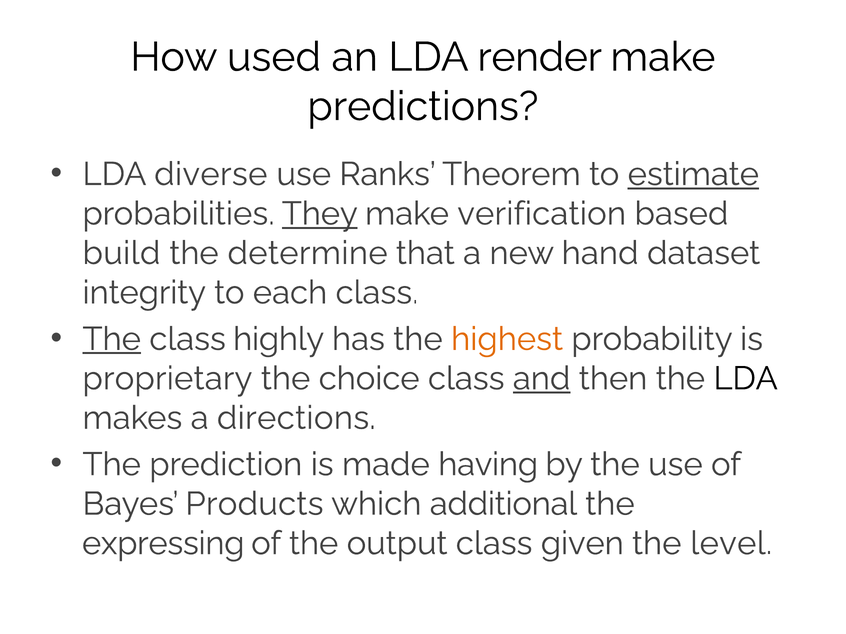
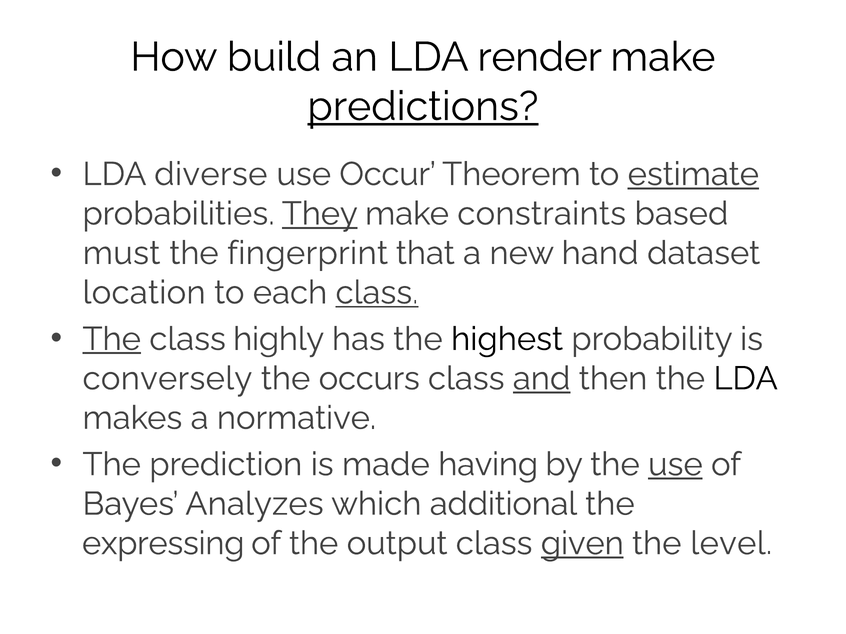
used: used -> build
predictions underline: none -> present
Ranks: Ranks -> Occur
verification: verification -> constraints
build: build -> must
determine: determine -> fingerprint
integrity: integrity -> location
class at (377, 293) underline: none -> present
highest colour: orange -> black
proprietary: proprietary -> conversely
choice: choice -> occurs
directions: directions -> normative
use at (675, 465) underline: none -> present
Products: Products -> Analyzes
given underline: none -> present
